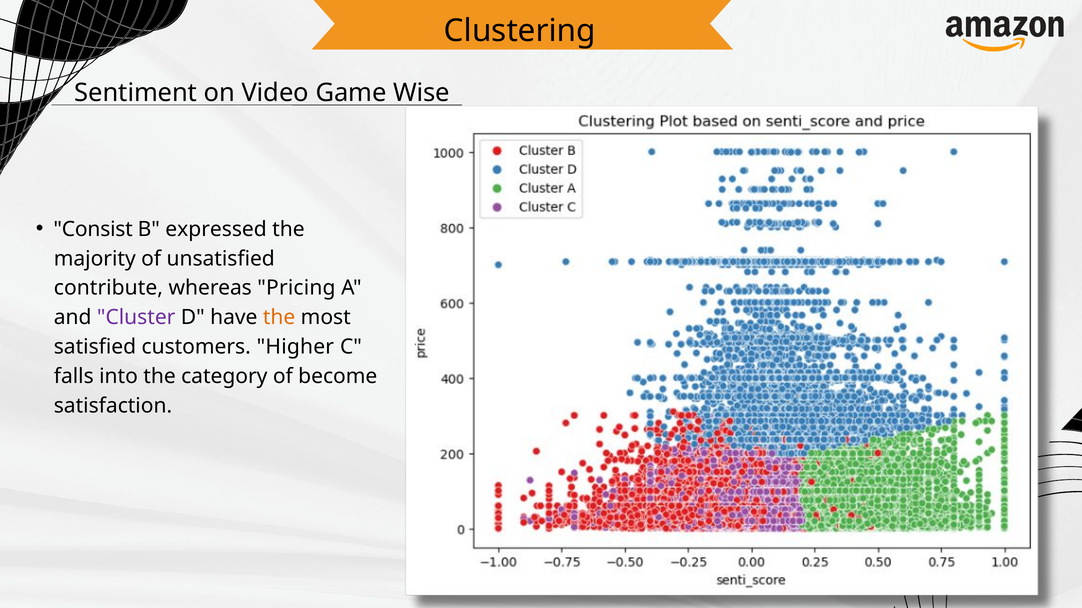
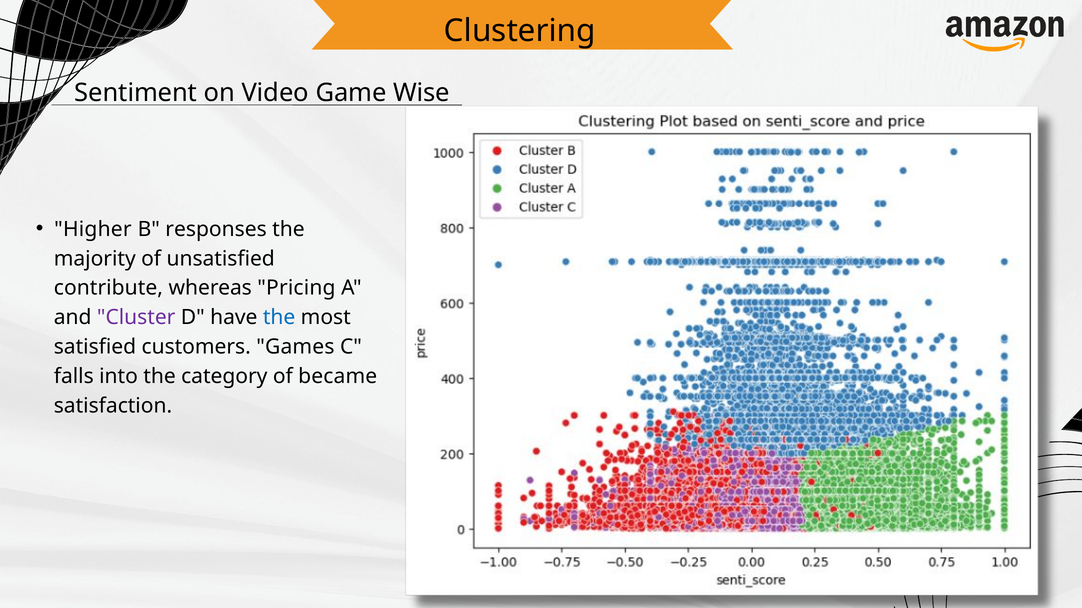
Consist: Consist -> Higher
expressed: expressed -> responses
the at (279, 318) colour: orange -> blue
Higher: Higher -> Games
become: become -> became
